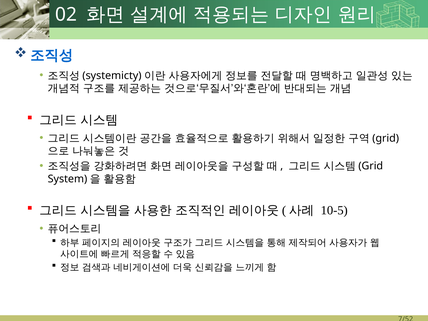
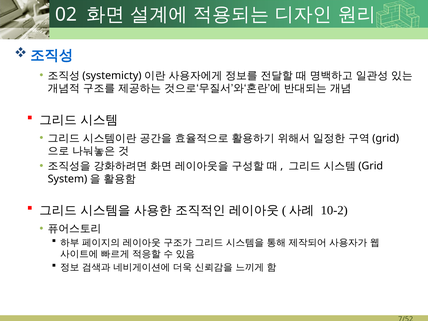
10-5: 10-5 -> 10-2
